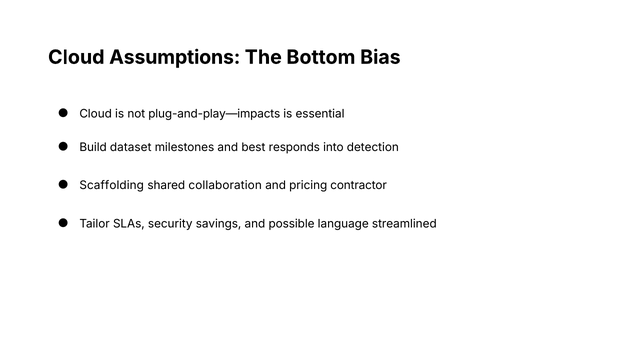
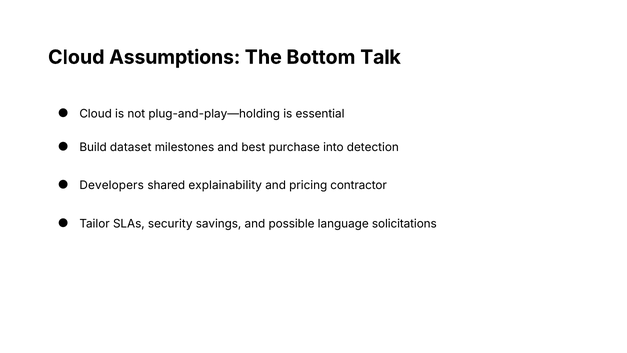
Bias: Bias -> Talk
plug-and-play—impacts: plug-and-play—impacts -> plug-and-play—holding
responds: responds -> purchase
Scaffolding: Scaffolding -> Developers
collaboration: collaboration -> explainability
streamlined: streamlined -> solicitations
